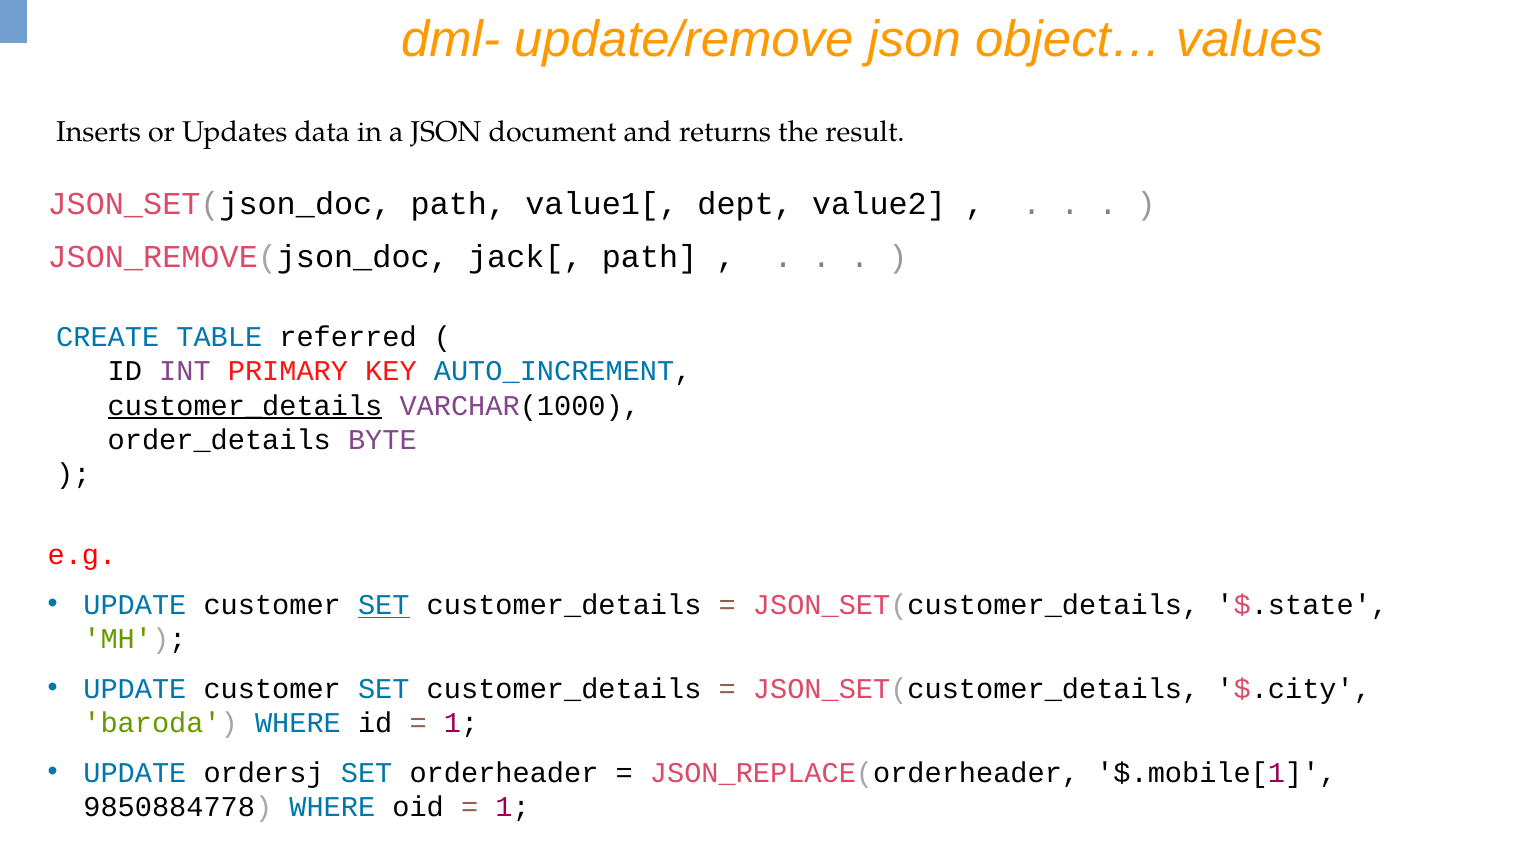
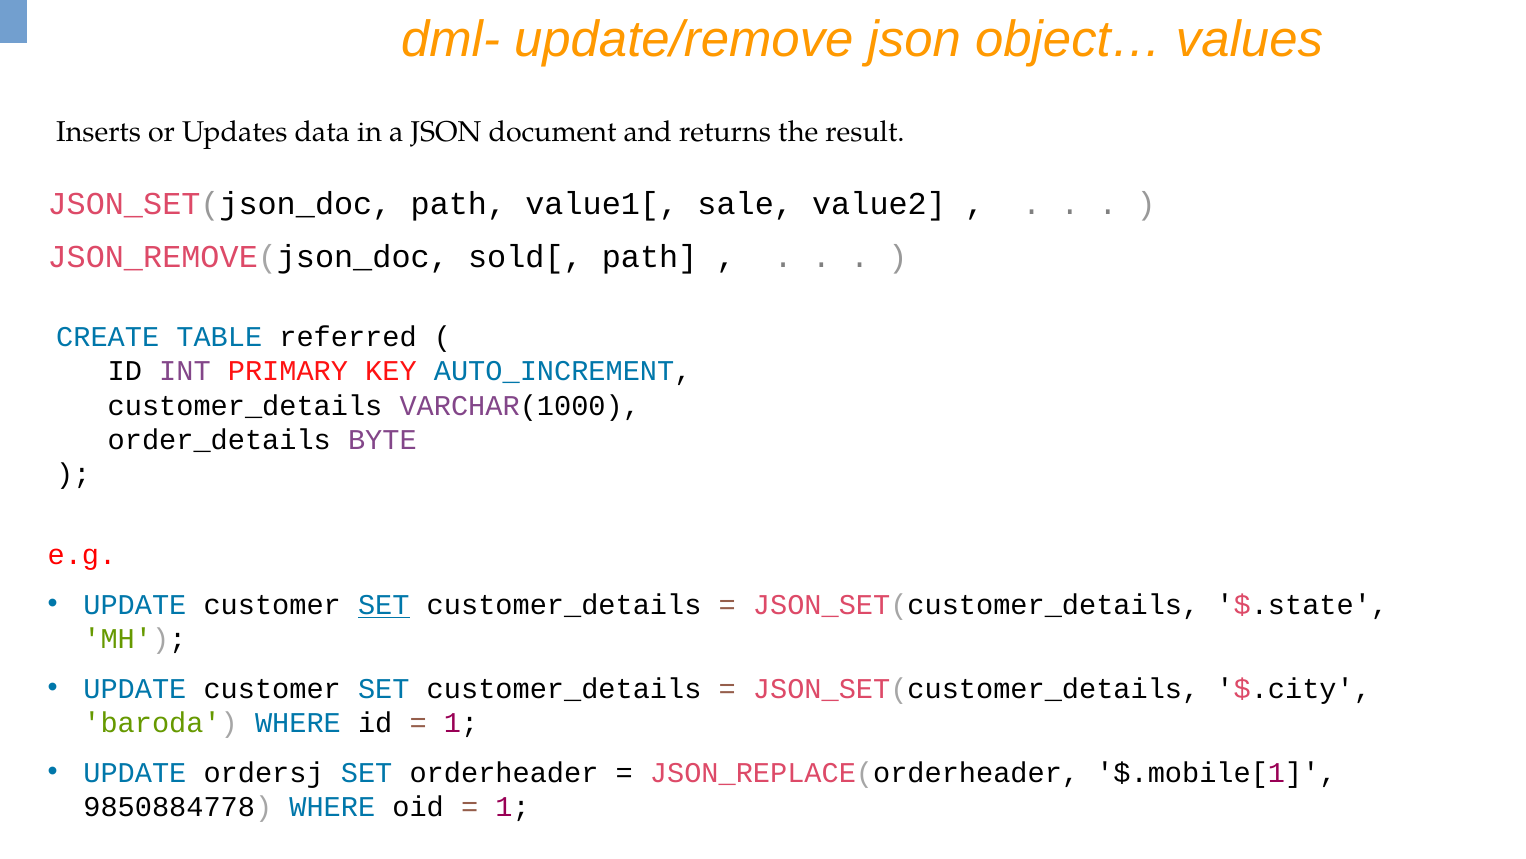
dept: dept -> sale
jack[: jack[ -> sold[
customer_details at (245, 405) underline: present -> none
